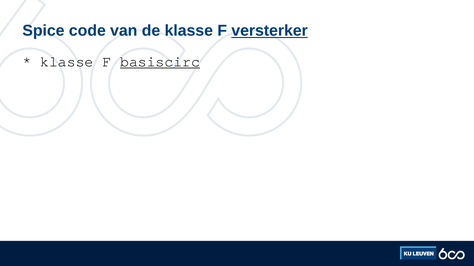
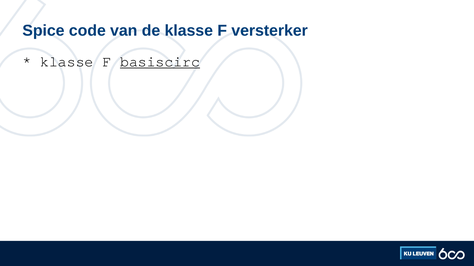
versterker underline: present -> none
